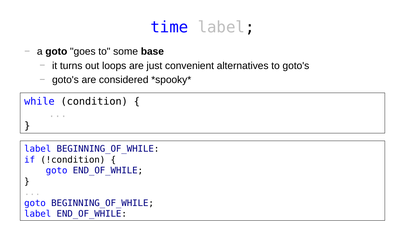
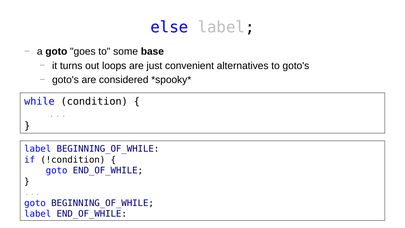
time: time -> else
